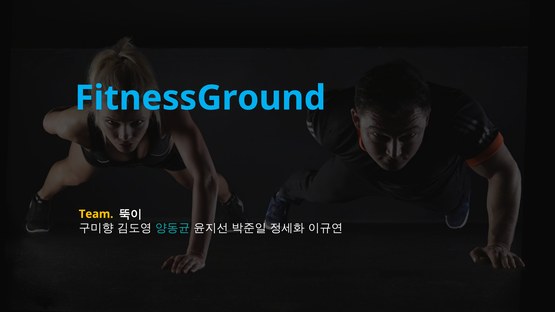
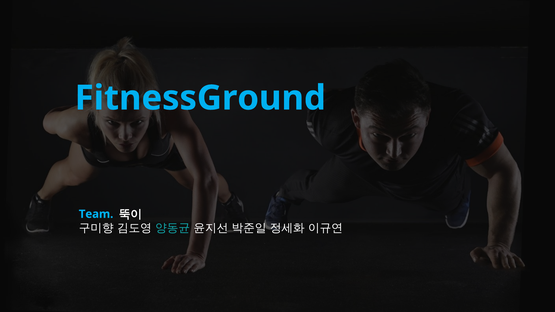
Team colour: yellow -> light blue
